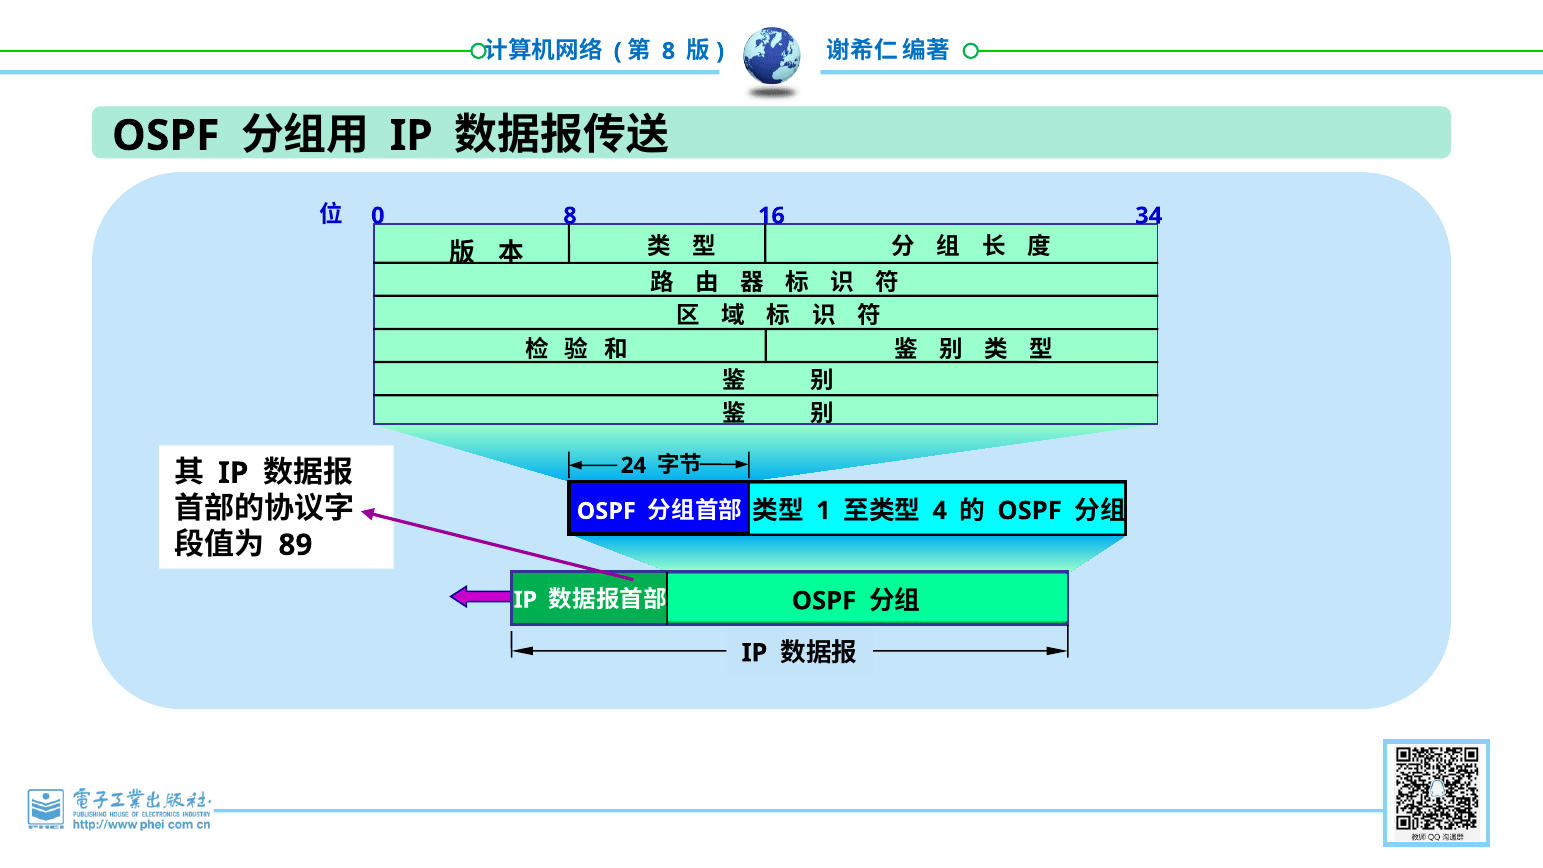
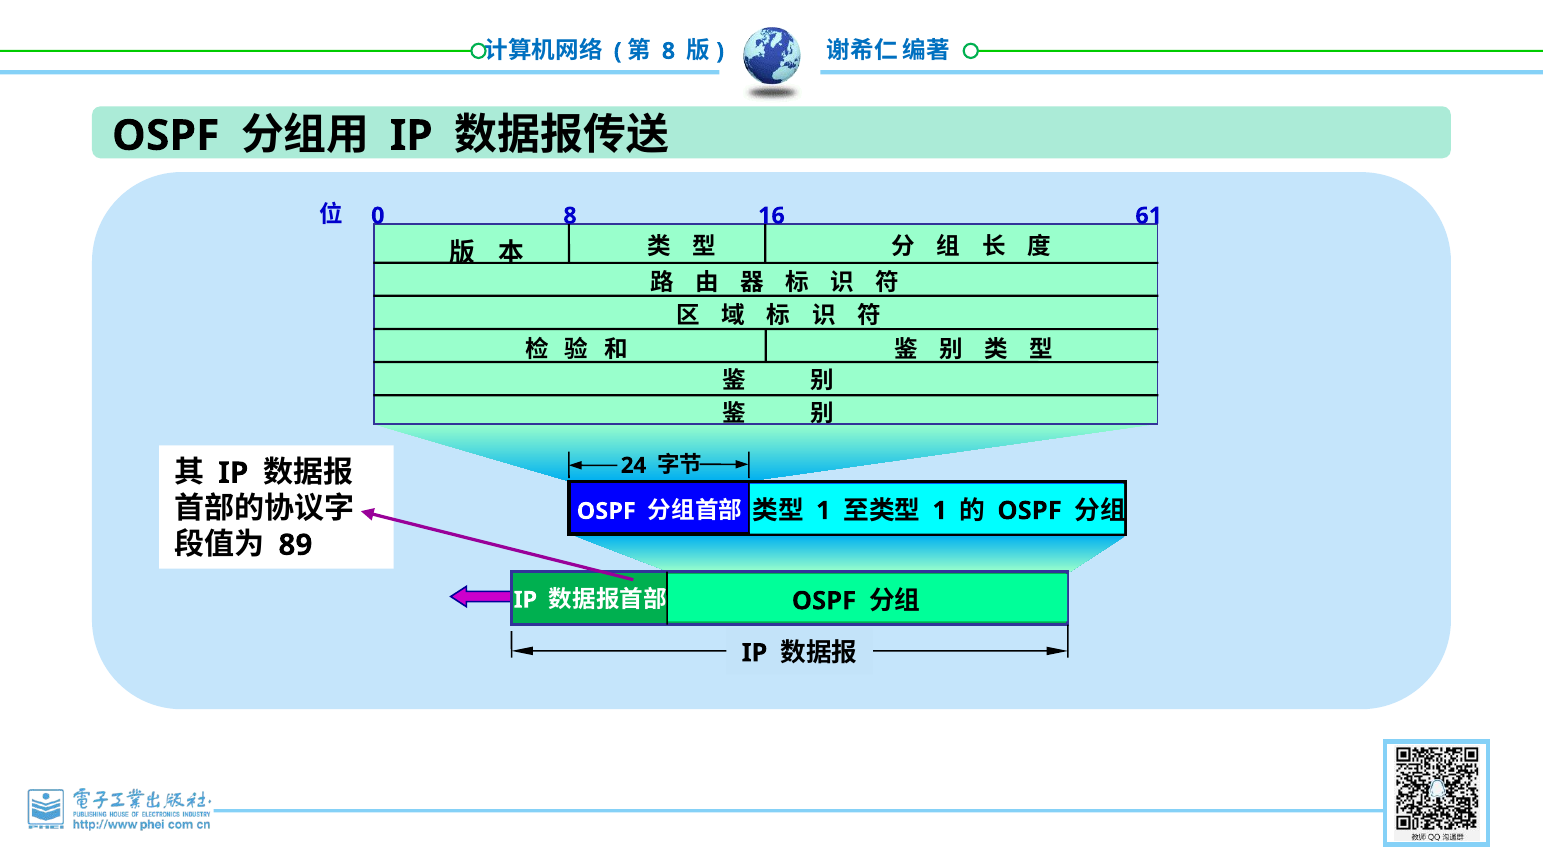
34: 34 -> 61
4 at (940, 511): 4 -> 1
